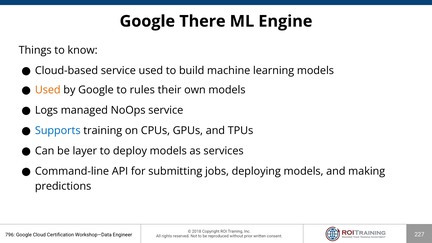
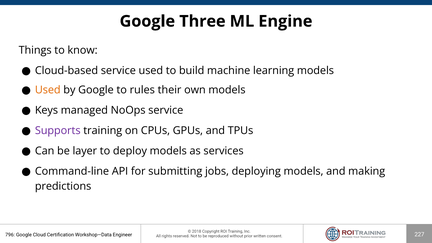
There: There -> Three
Logs: Logs -> Keys
Supports colour: blue -> purple
